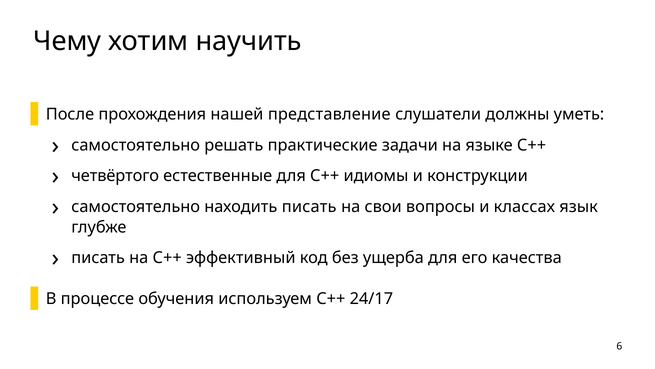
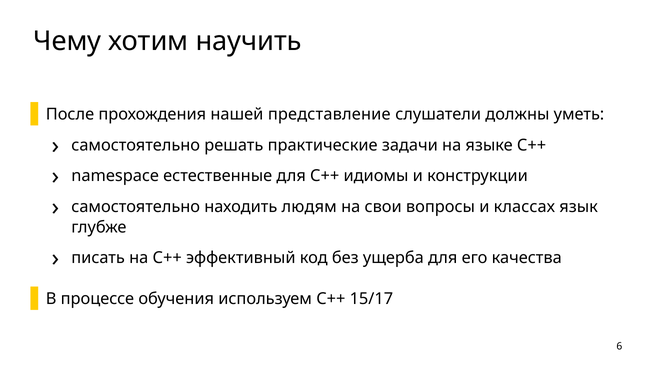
четвёртого: четвёртого -> namespace
находить писать: писать -> людям
24/17: 24/17 -> 15/17
